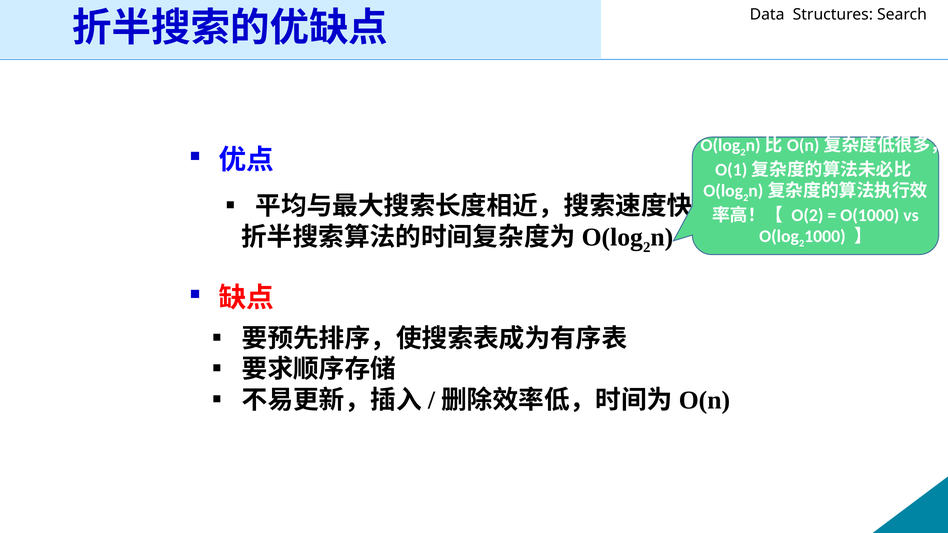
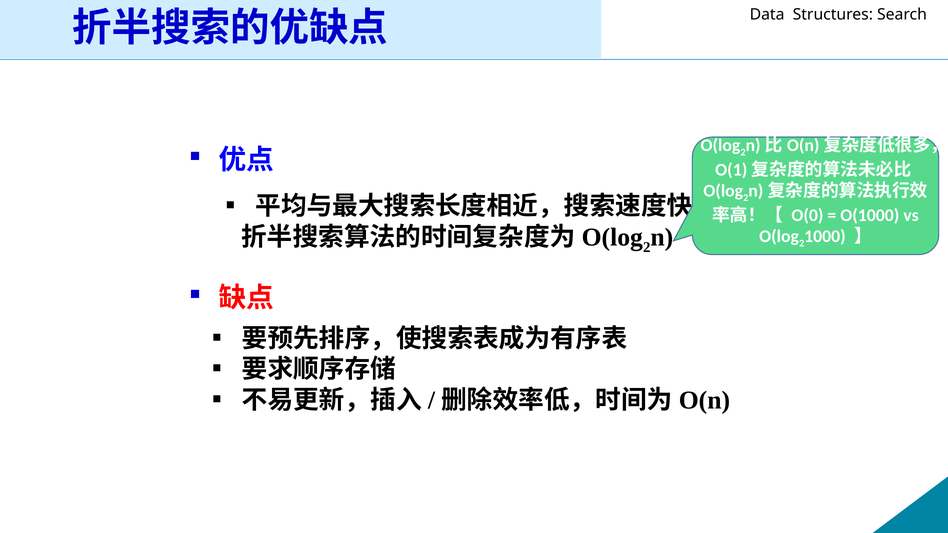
O(2: O(2 -> O(0
